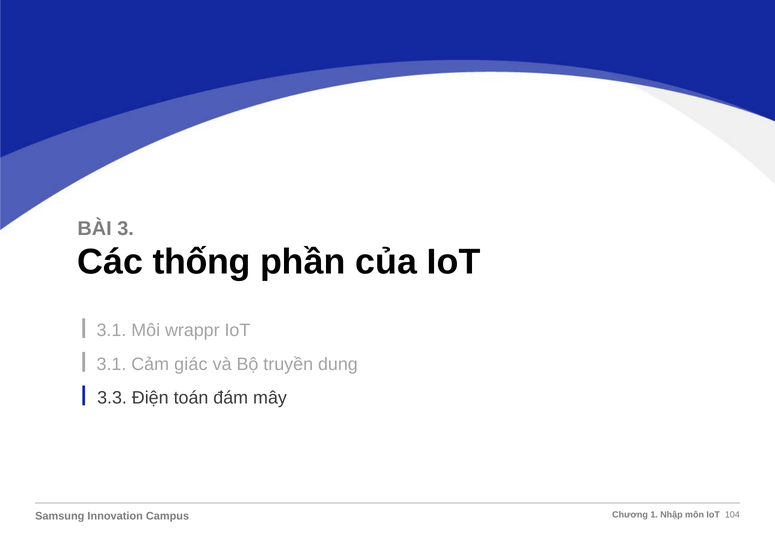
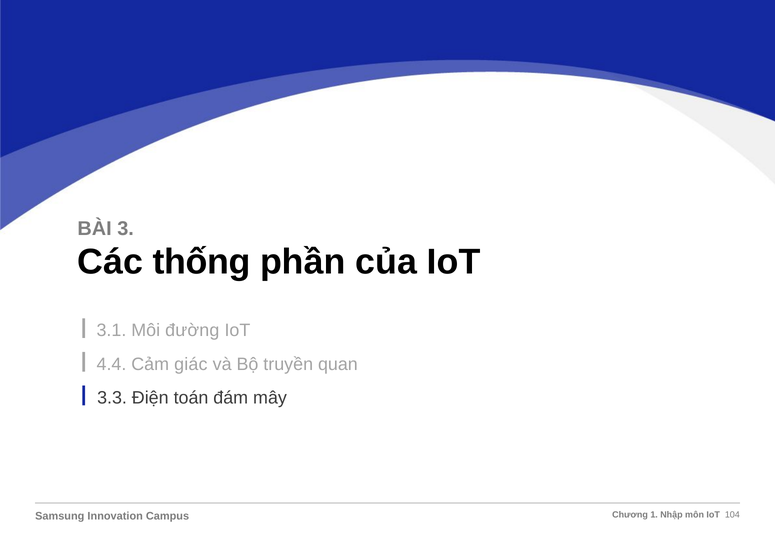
wrappr: wrappr -> đường
3.1 at (111, 364): 3.1 -> 4.4
dung: dung -> quan
